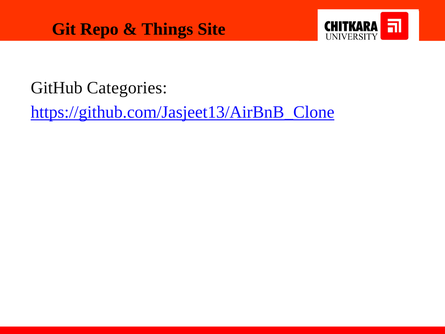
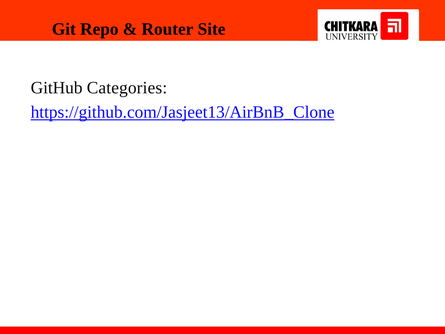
Things: Things -> Router
